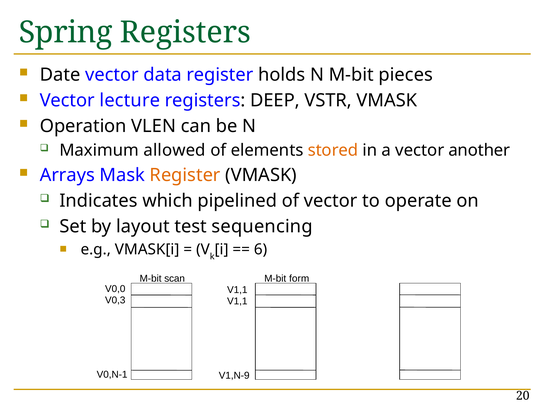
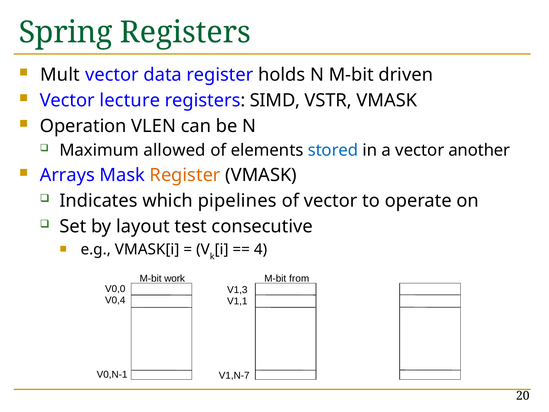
Date: Date -> Mult
pieces: pieces -> driven
DEEP: DEEP -> SIMD
stored colour: orange -> blue
pipelined: pipelined -> pipelines
sequencing: sequencing -> consecutive
6: 6 -> 4
scan: scan -> work
form: form -> from
V1,1 at (237, 290): V1,1 -> V1,3
V0,3: V0,3 -> V0,4
V1,N-9: V1,N-9 -> V1,N-7
